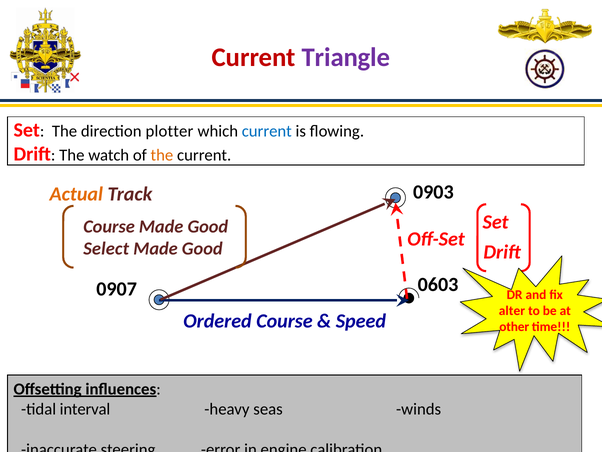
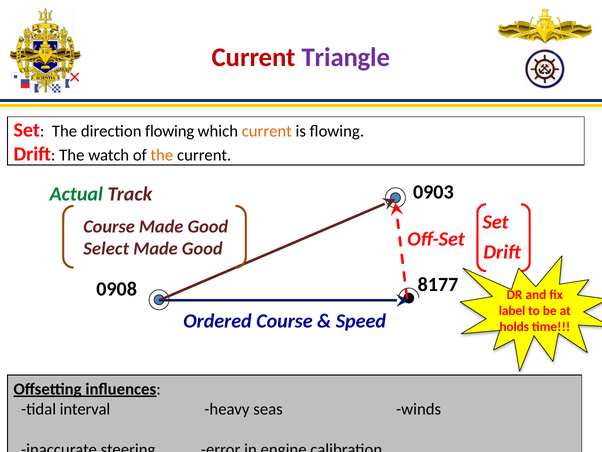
direction plotter: plotter -> flowing
current at (267, 131) colour: blue -> orange
Actual colour: orange -> green
0603: 0603 -> 8177
0907: 0907 -> 0908
alter: alter -> label
other: other -> holds
